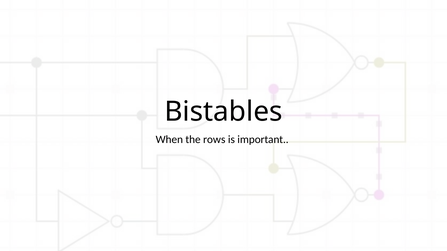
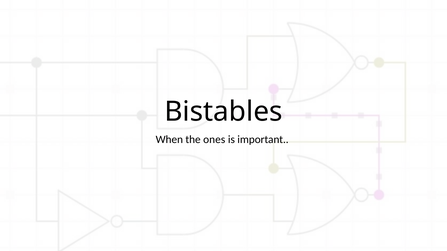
rows: rows -> ones
